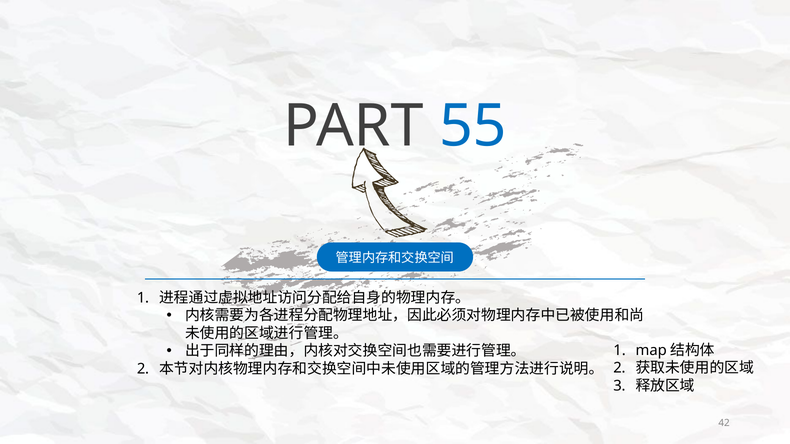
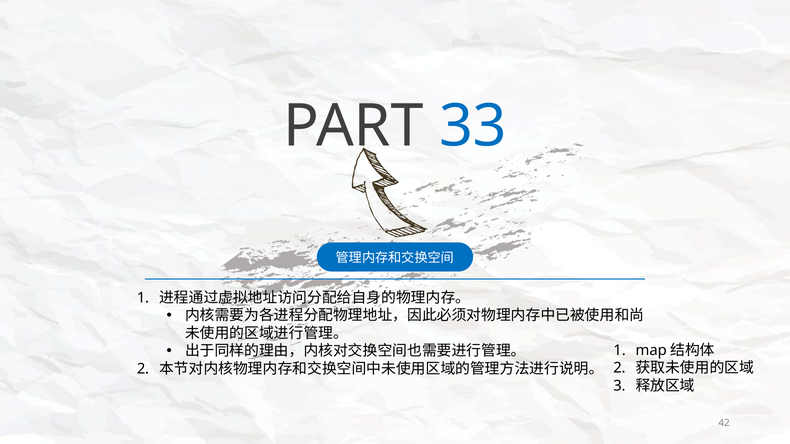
55: 55 -> 33
